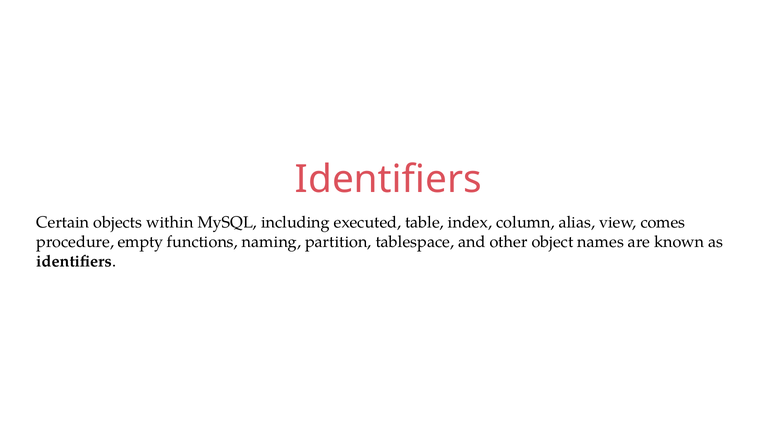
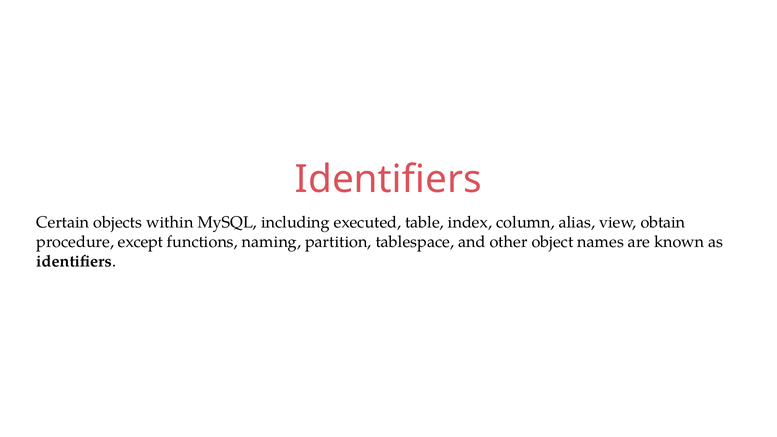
comes: comes -> obtain
empty: empty -> except
